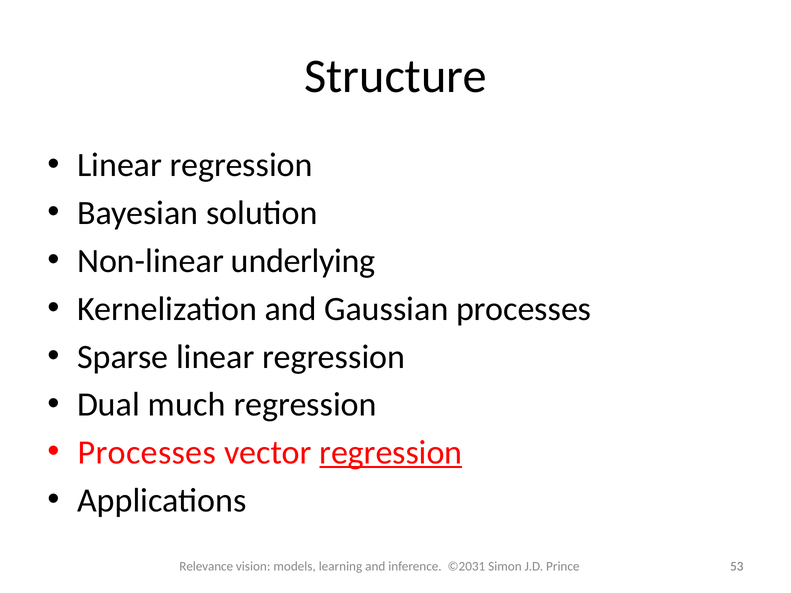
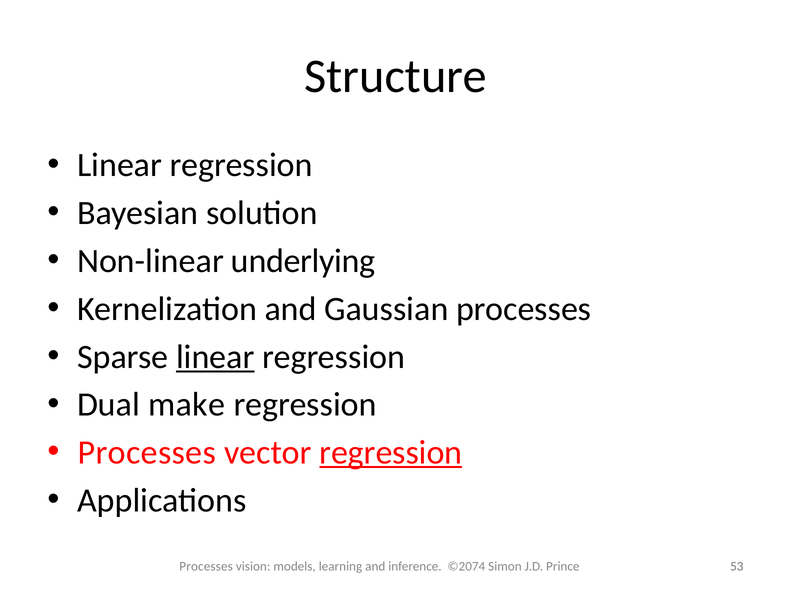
linear at (215, 357) underline: none -> present
much: much -> make
Relevance at (206, 567): Relevance -> Processes
©2031: ©2031 -> ©2074
